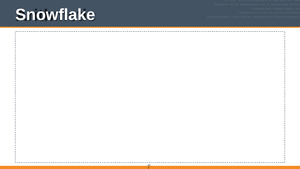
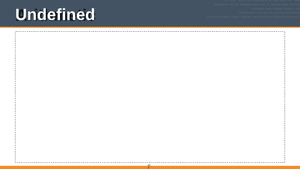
Snowflake: Snowflake -> Undefined
